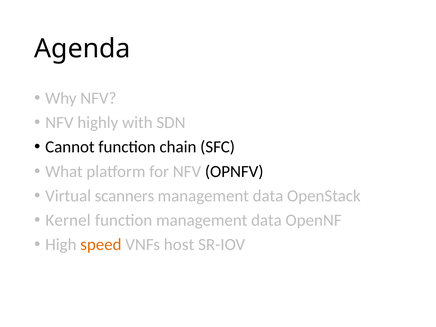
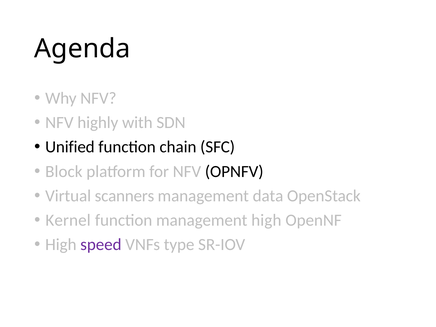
Cannot: Cannot -> Unified
What: What -> Block
function management data: data -> high
speed colour: orange -> purple
host: host -> type
